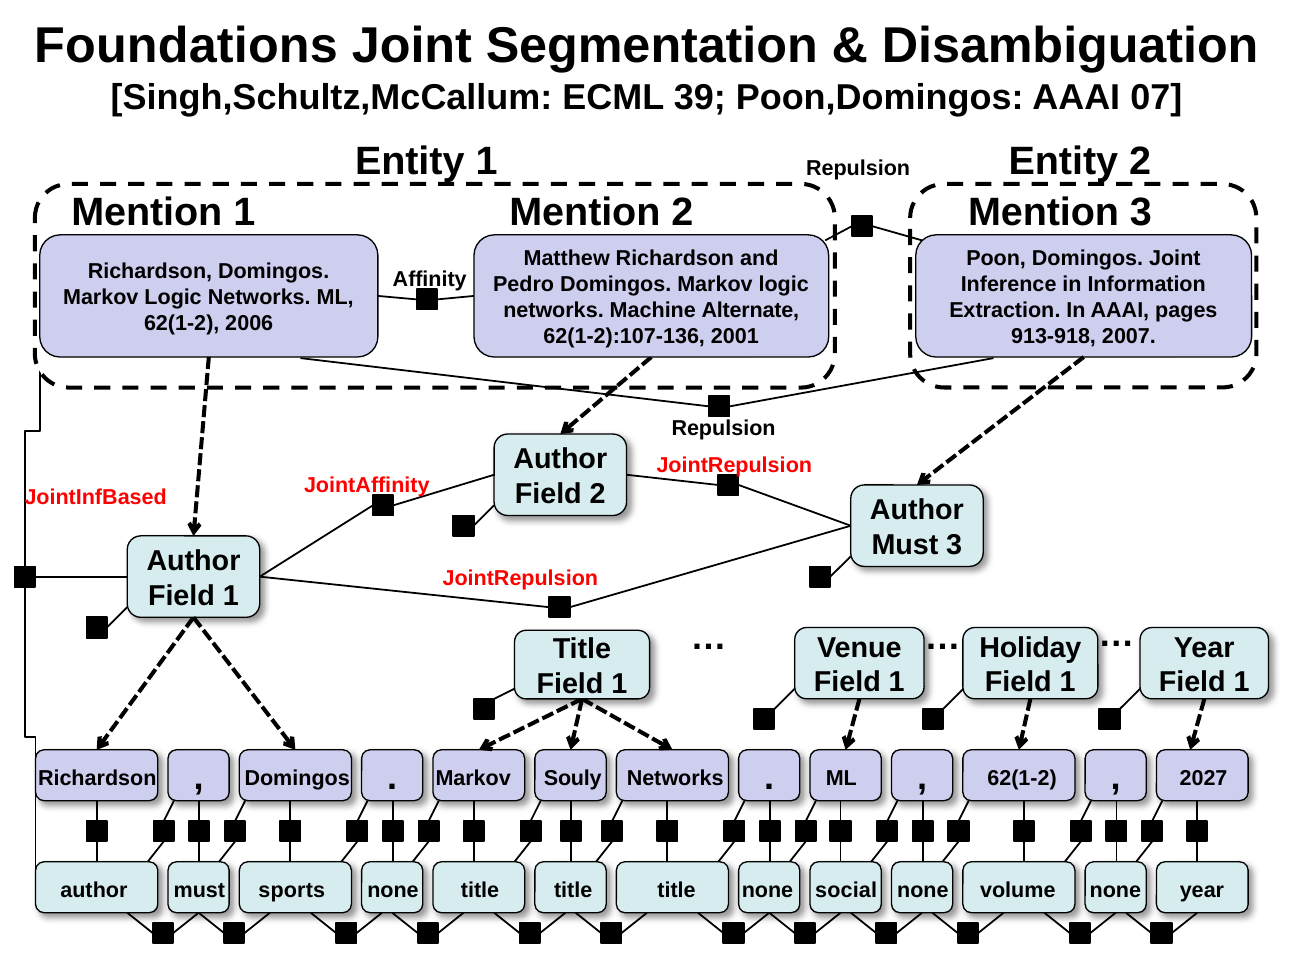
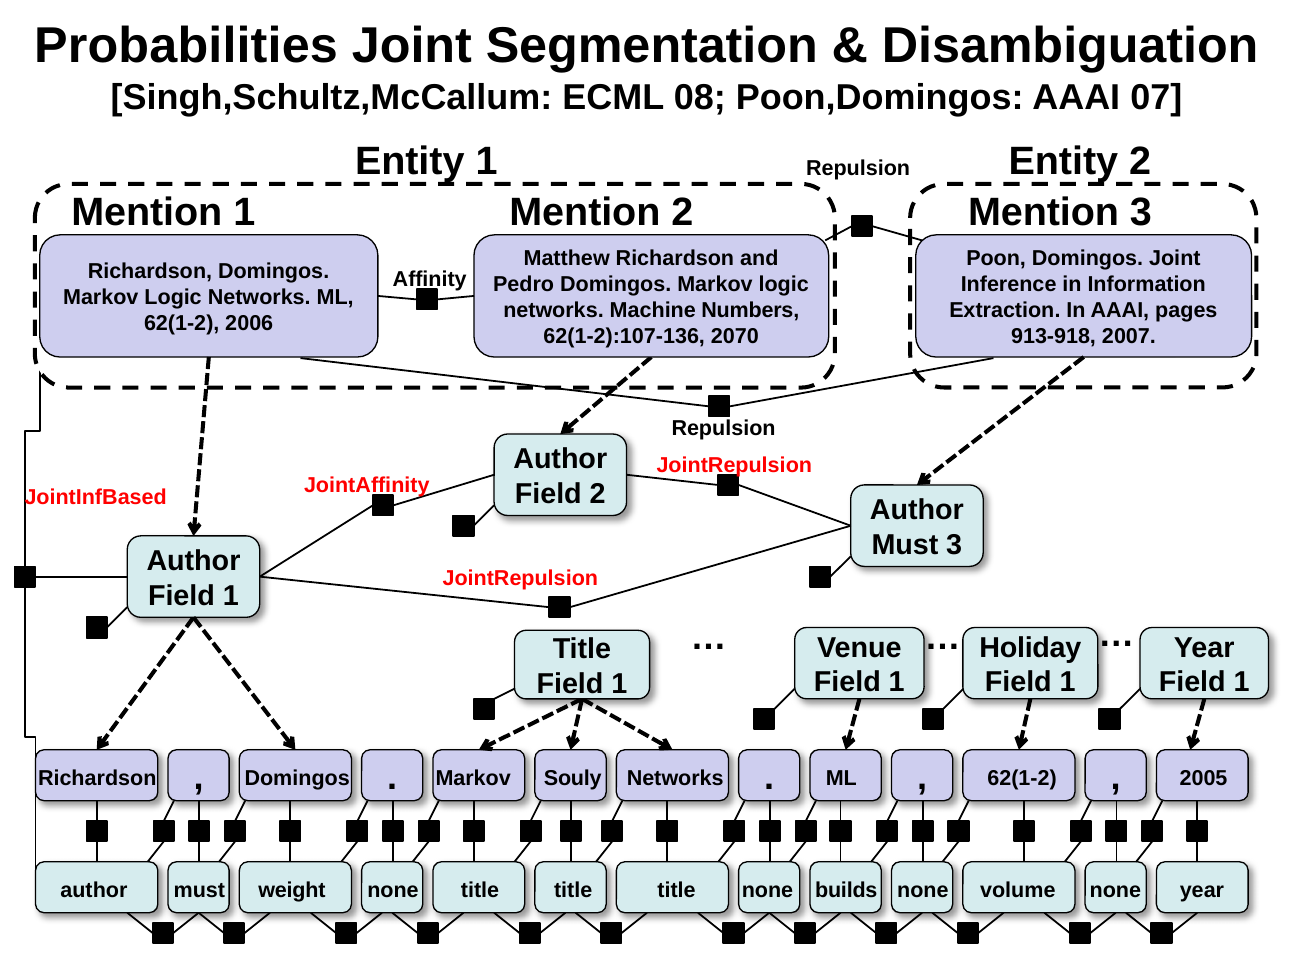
Foundations: Foundations -> Probabilities
39: 39 -> 08
Alternate: Alternate -> Numbers
2001: 2001 -> 2070
2027: 2027 -> 2005
sports: sports -> weight
social: social -> builds
